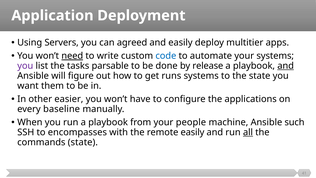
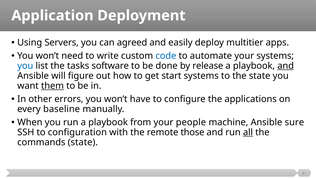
need underline: present -> none
you at (25, 66) colour: purple -> blue
parsable: parsable -> software
runs: runs -> start
them underline: none -> present
easier: easier -> errors
such: such -> sure
encompasses: encompasses -> configuration
remote easily: easily -> those
